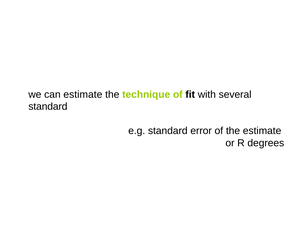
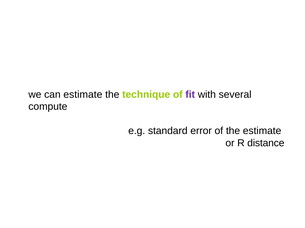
fit colour: black -> purple
standard at (48, 107): standard -> compute
degrees: degrees -> distance
